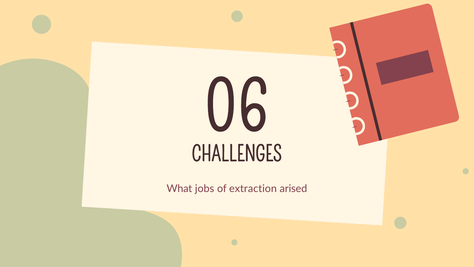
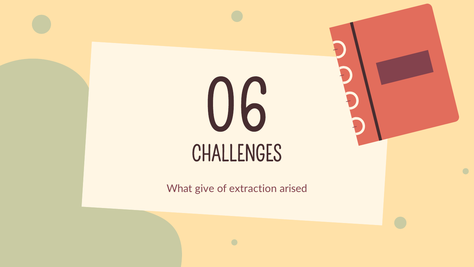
jobs: jobs -> give
